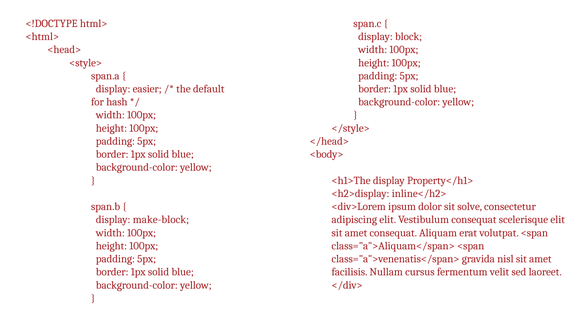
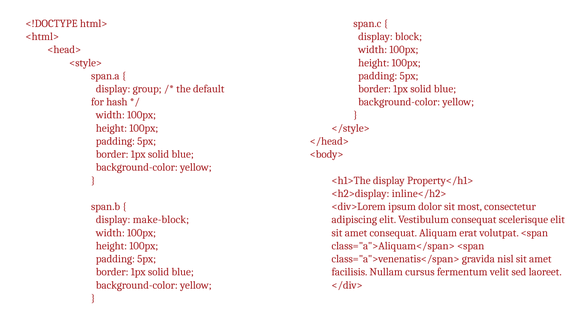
easier: easier -> group
solve: solve -> most
